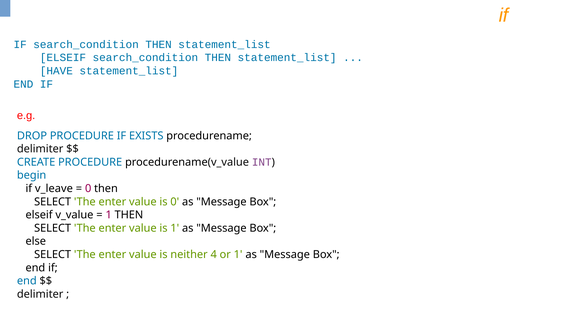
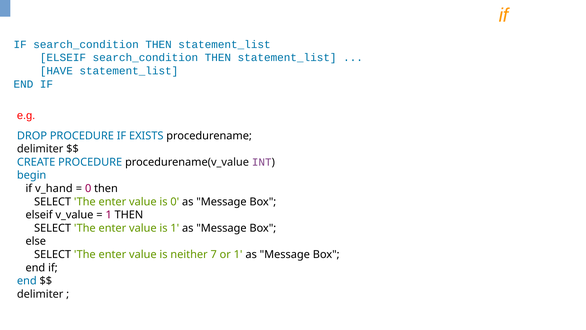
v_leave: v_leave -> v_hand
4: 4 -> 7
